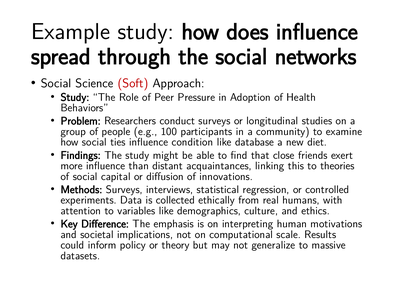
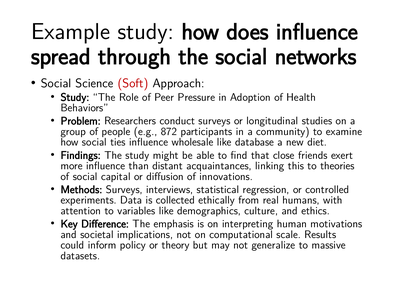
100: 100 -> 872
condition: condition -> wholesale
